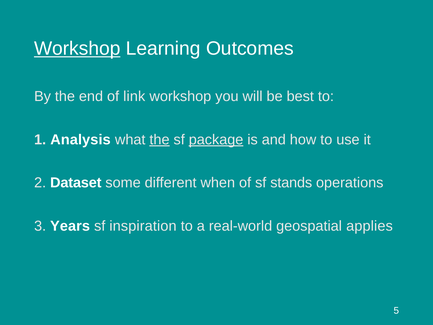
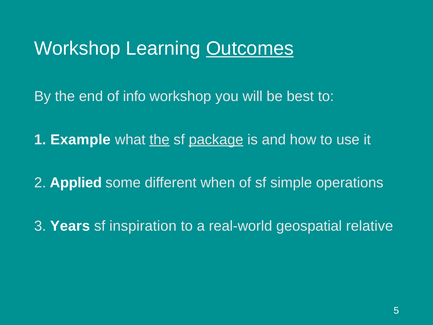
Workshop at (77, 49) underline: present -> none
Outcomes underline: none -> present
link: link -> info
Analysis: Analysis -> Example
Dataset: Dataset -> Applied
stands: stands -> simple
applies: applies -> relative
